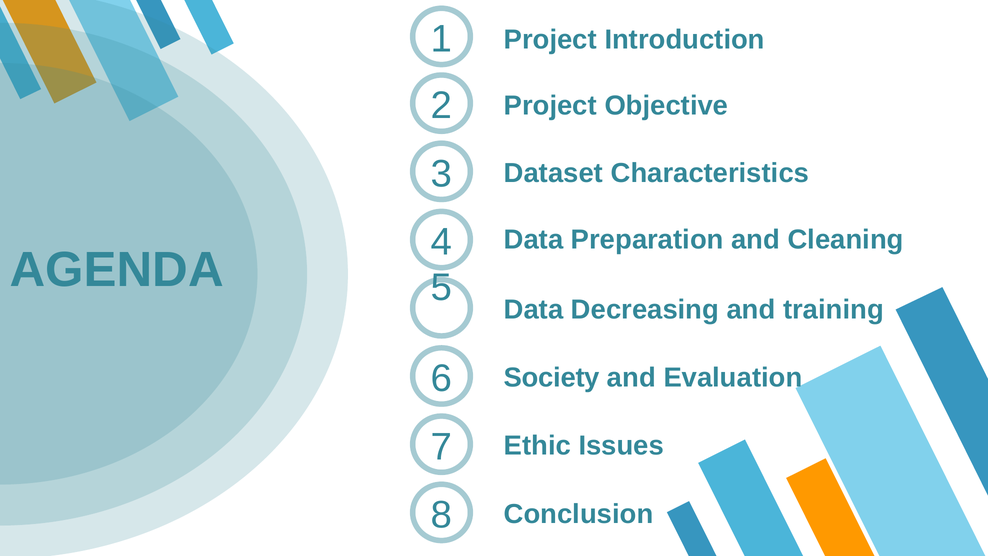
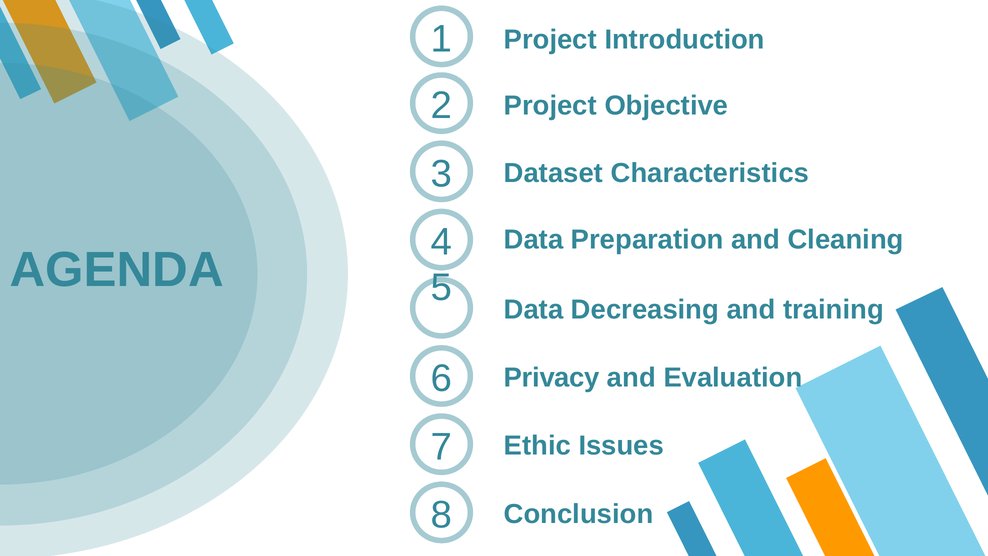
Society: Society -> Privacy
